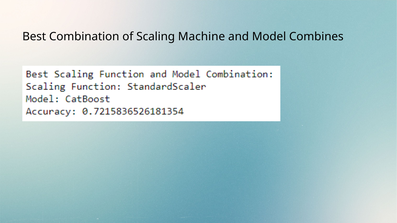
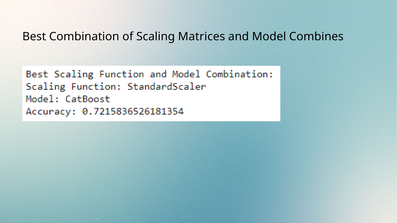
Machine: Machine -> Matrices
